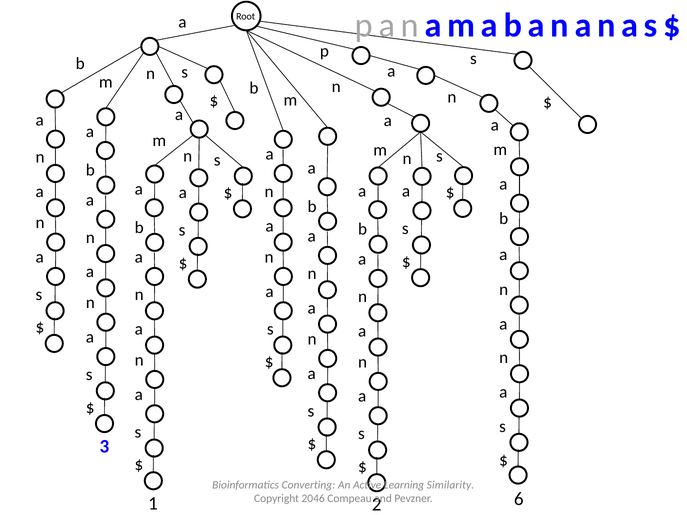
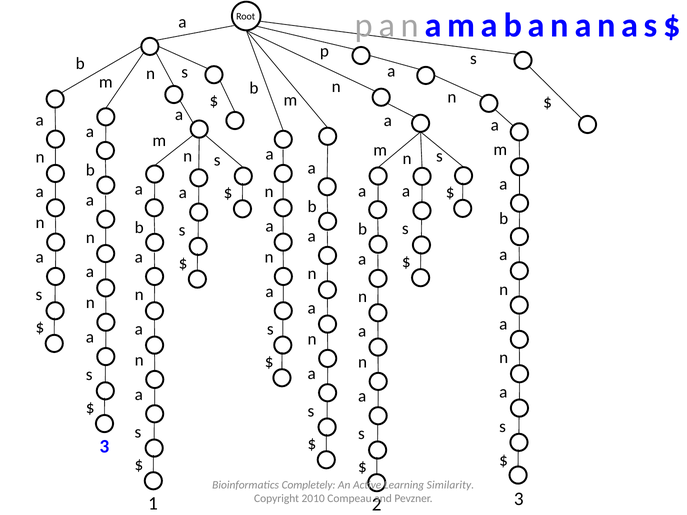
Converting: Converting -> Completely
2046: 2046 -> 2010
6 at (519, 499): 6 -> 3
